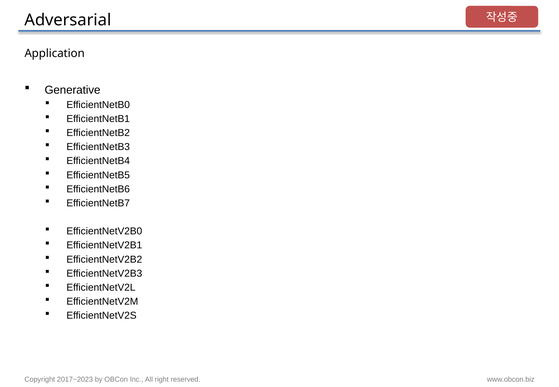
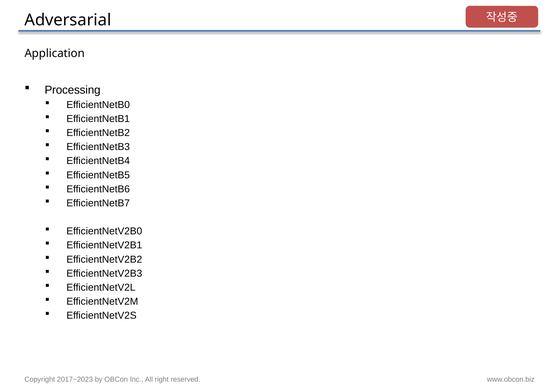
Generative: Generative -> Processing
